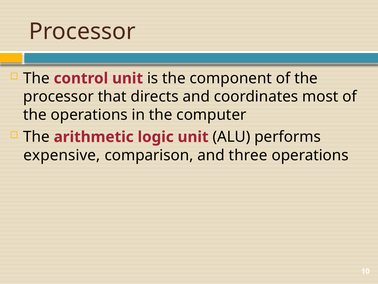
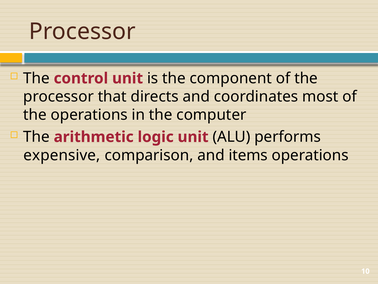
three: three -> items
